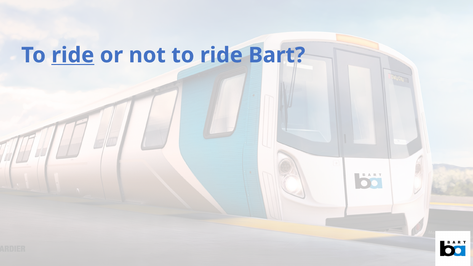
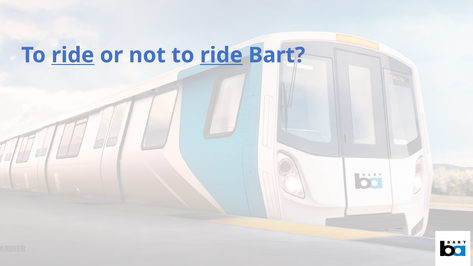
ride at (221, 55) underline: none -> present
